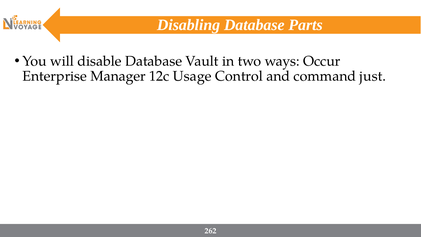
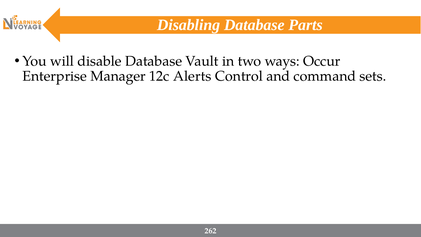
Usage: Usage -> Alerts
just: just -> sets
